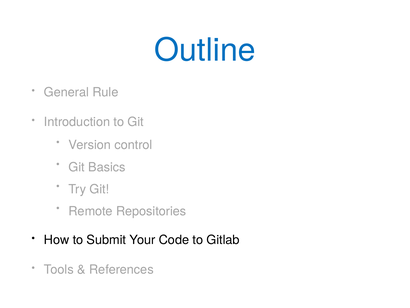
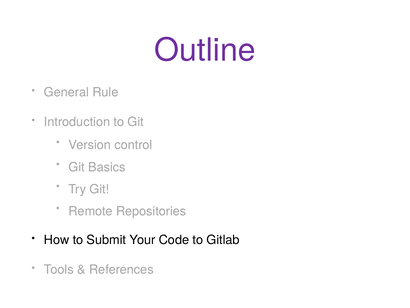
Outline colour: blue -> purple
